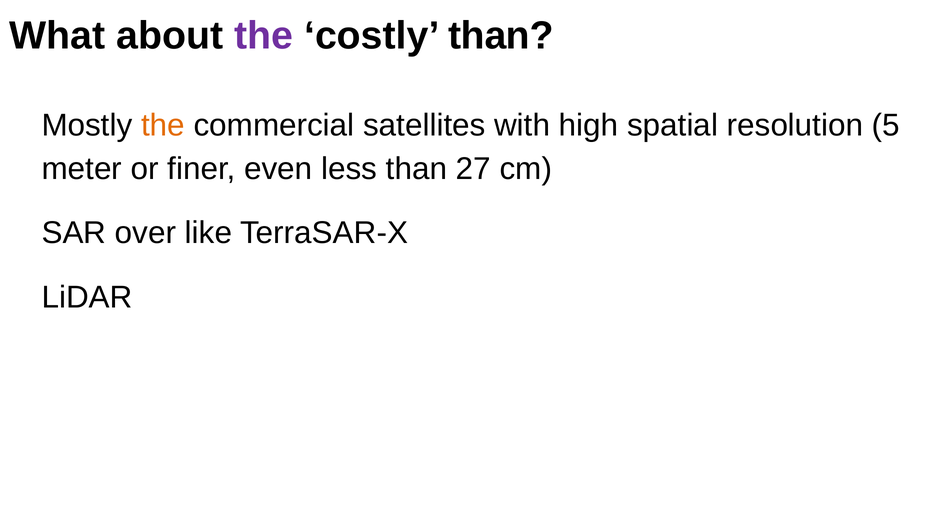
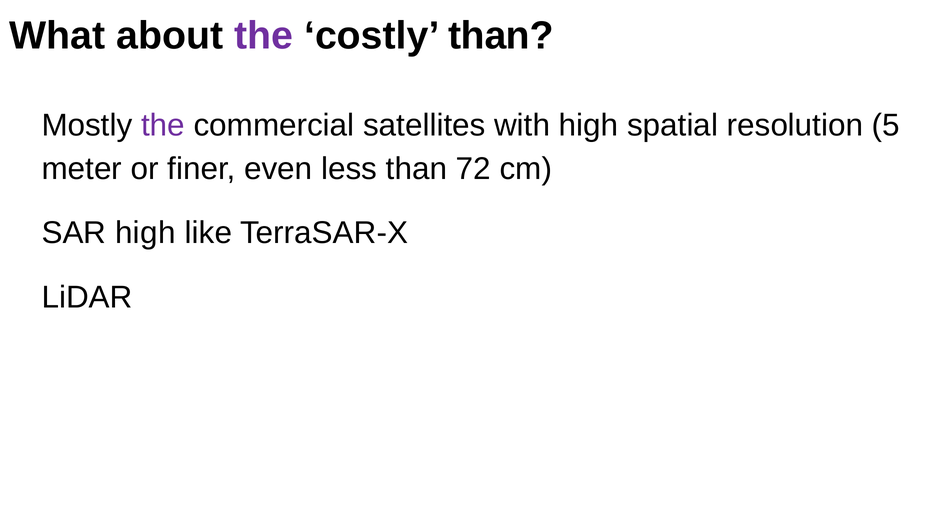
the at (163, 125) colour: orange -> purple
27: 27 -> 72
SAR over: over -> high
